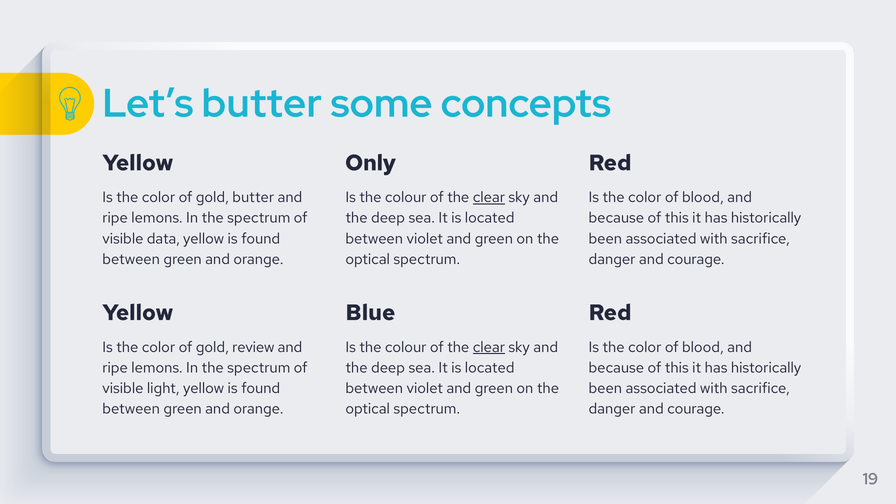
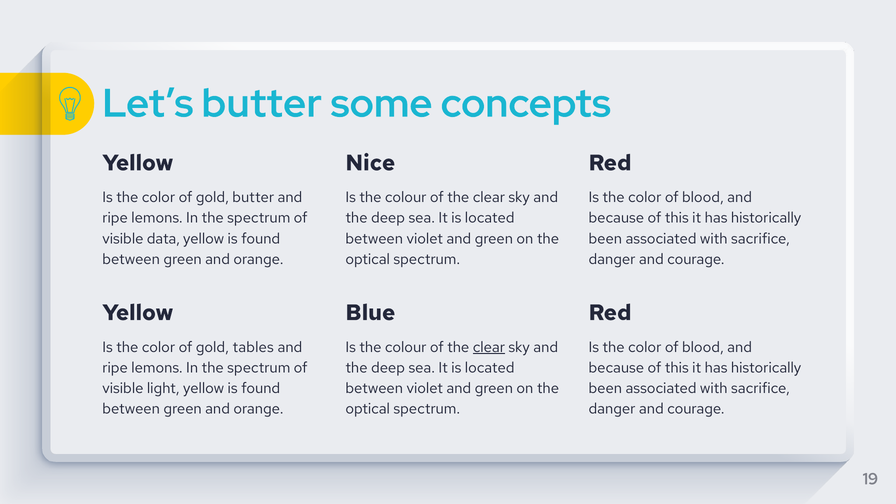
Only: Only -> Nice
clear at (489, 197) underline: present -> none
review: review -> tables
